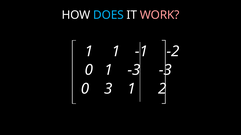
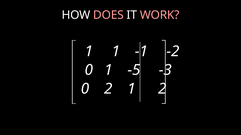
DOES colour: light blue -> pink
1 -3: -3 -> -5
0 3: 3 -> 2
